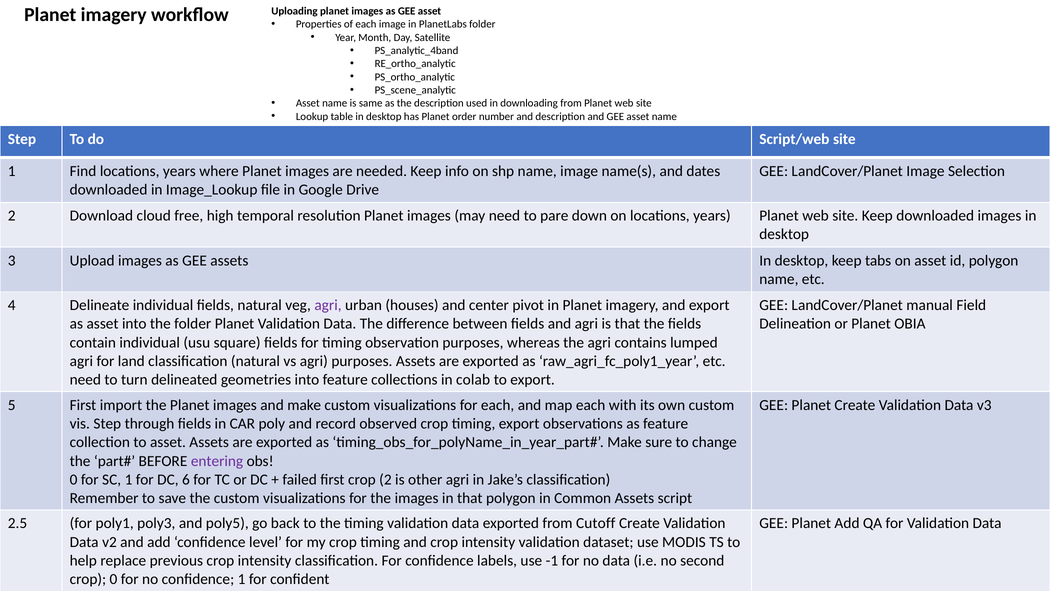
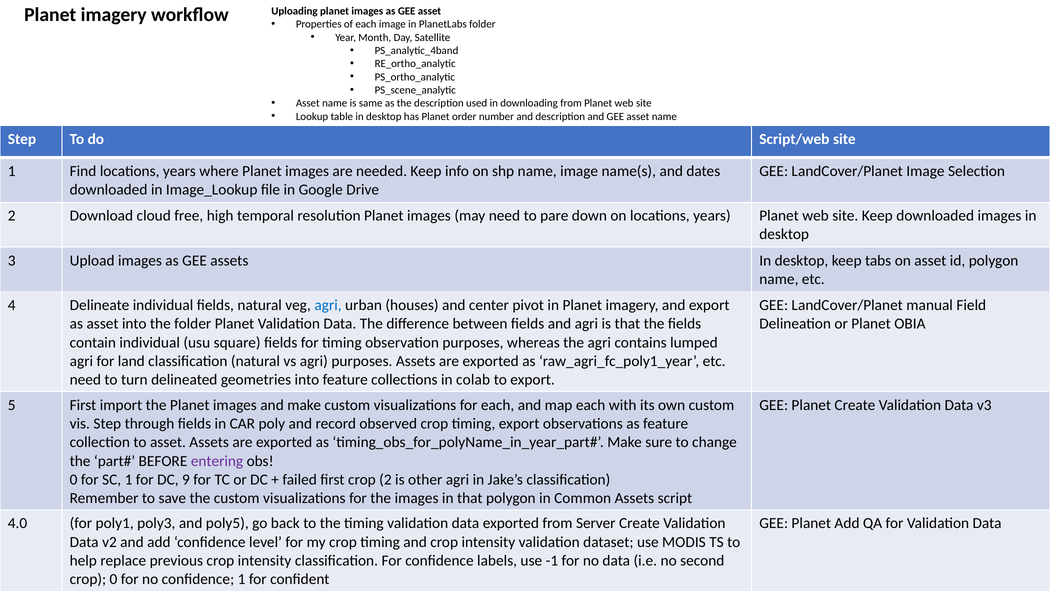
agri at (328, 305) colour: purple -> blue
DC 6: 6 -> 9
2.5: 2.5 -> 4.0
Cutoff: Cutoff -> Server
